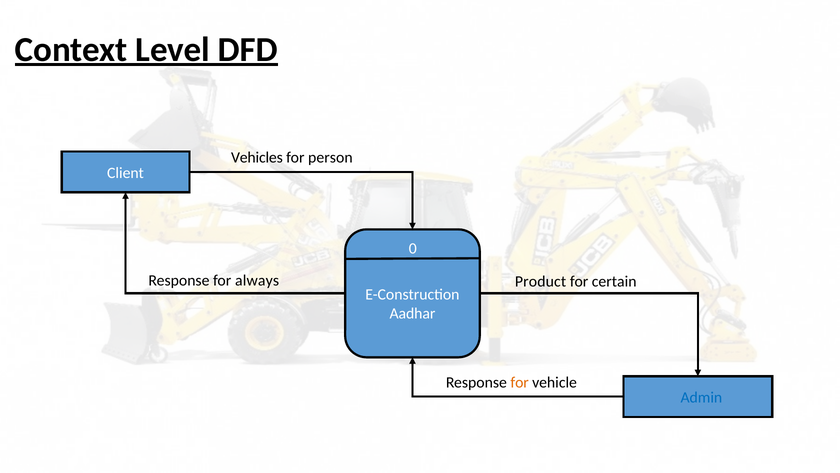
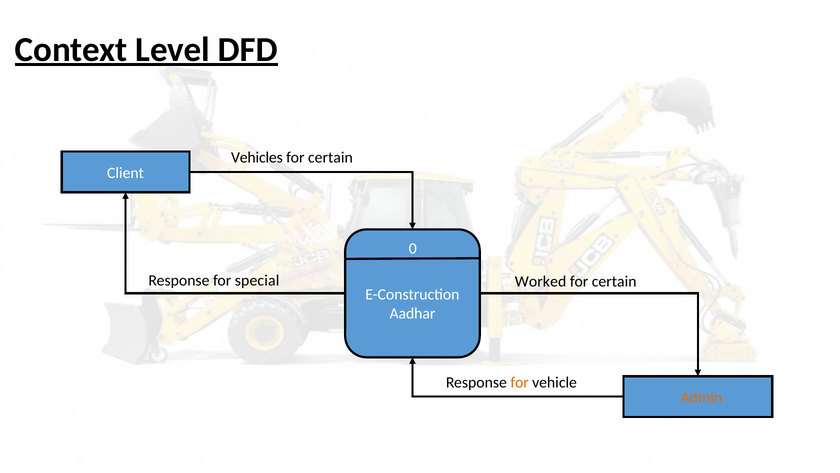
person at (330, 157): person -> certain
always: always -> special
Product: Product -> Worked
Admin colour: blue -> orange
